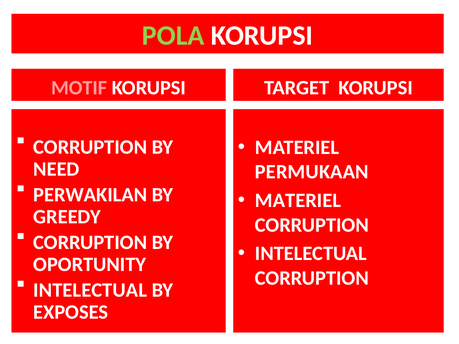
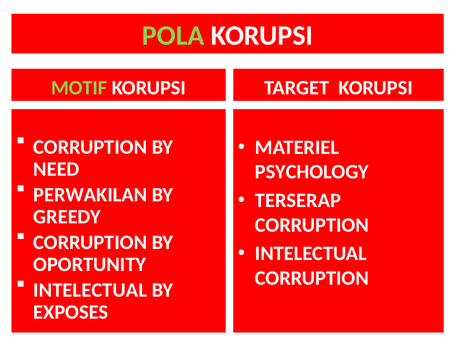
MOTIF colour: pink -> light green
PERMUKAAN: PERMUKAAN -> PSYCHOLOGY
MATERIEL at (298, 201): MATERIEL -> TERSERAP
